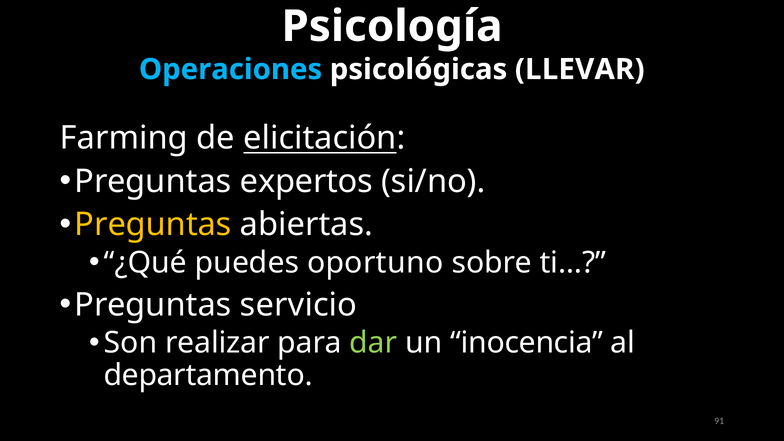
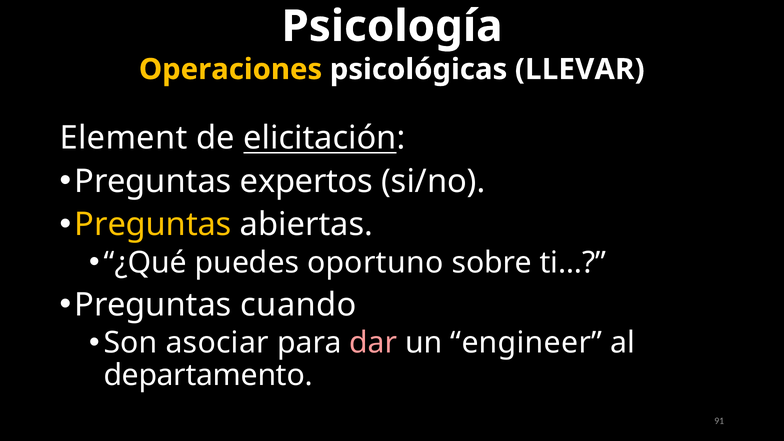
Operaciones colour: light blue -> yellow
Farming: Farming -> Element
servicio: servicio -> cuando
realizar: realizar -> asociar
dar colour: light green -> pink
inocencia: inocencia -> engineer
